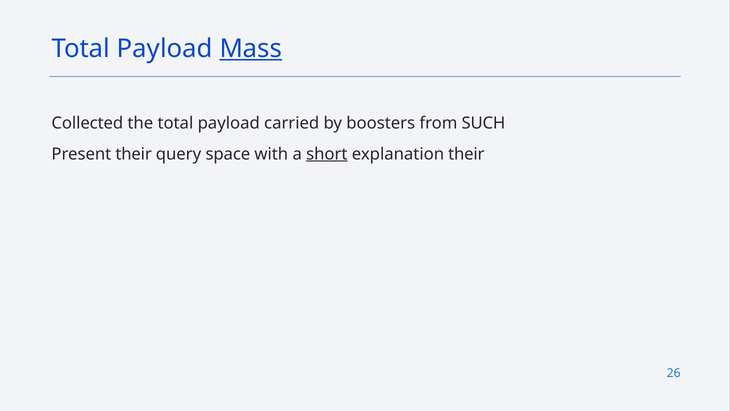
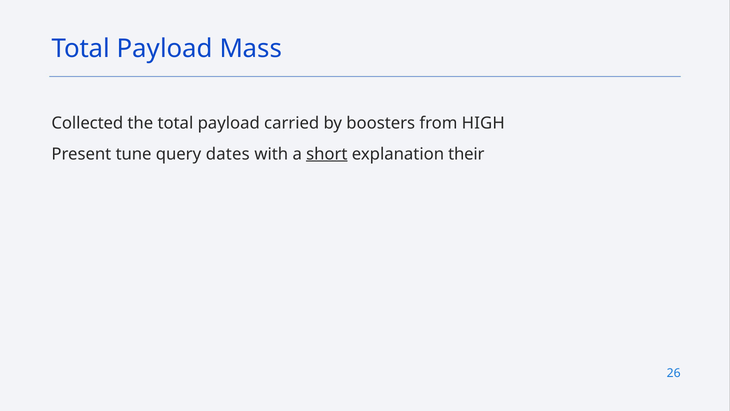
Mass underline: present -> none
SUCH: SUCH -> HIGH
Present their: their -> tune
space: space -> dates
